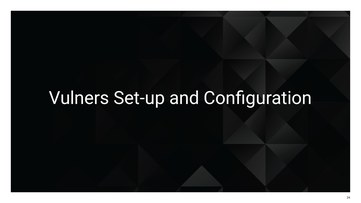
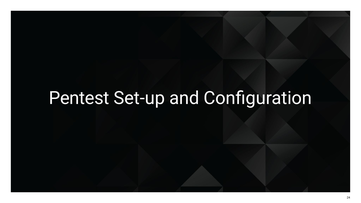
Vulners: Vulners -> Pentest
